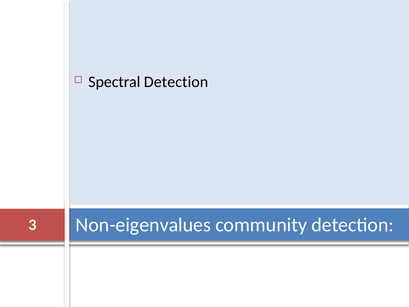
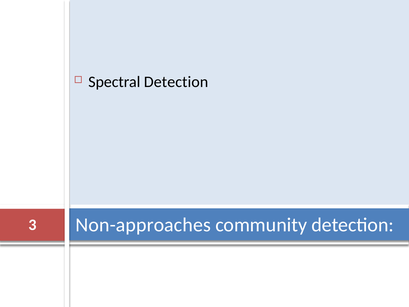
Non-eigenvalues: Non-eigenvalues -> Non-approaches
